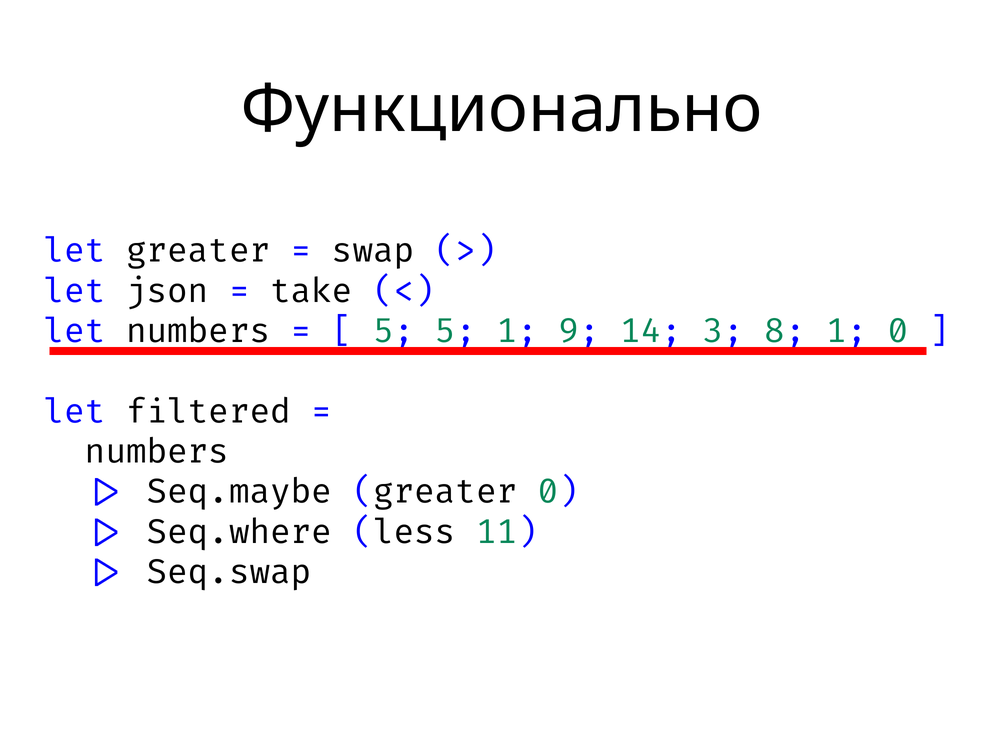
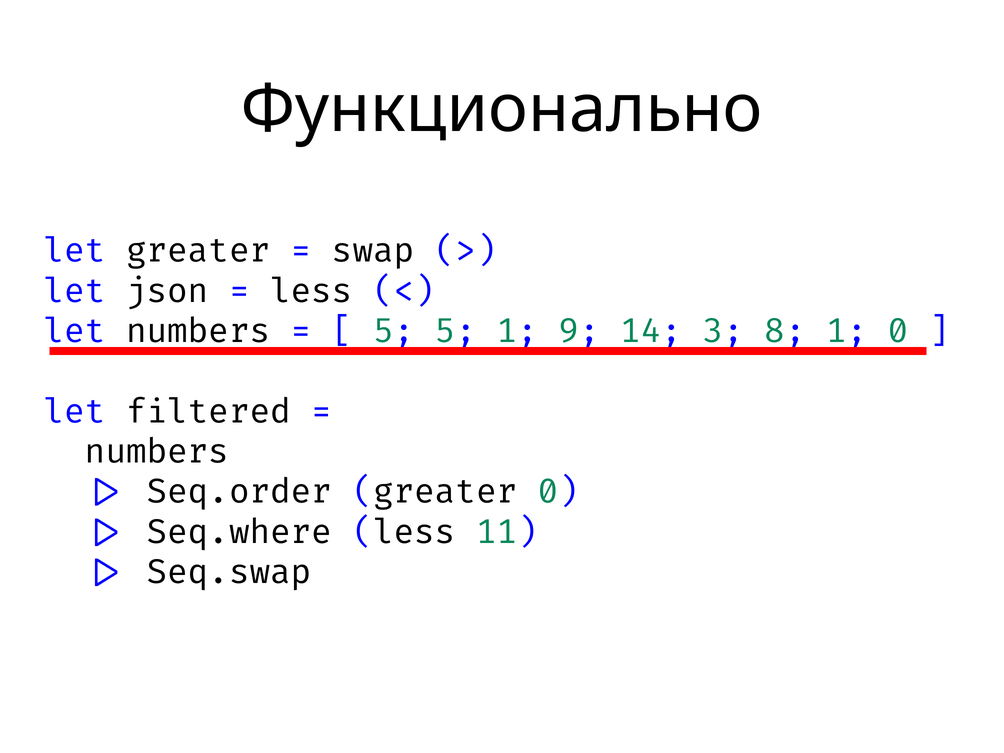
take at (311, 291): take -> less
Seq.maybe: Seq.maybe -> Seq.order
